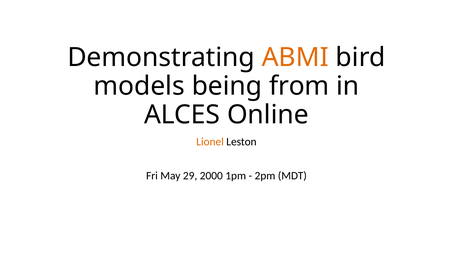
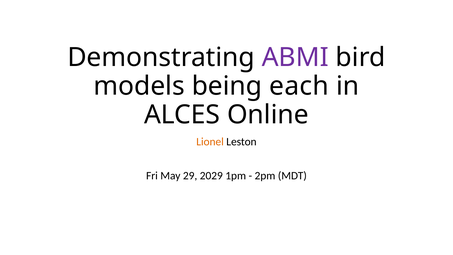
ABMI colour: orange -> purple
from: from -> each
2000: 2000 -> 2029
